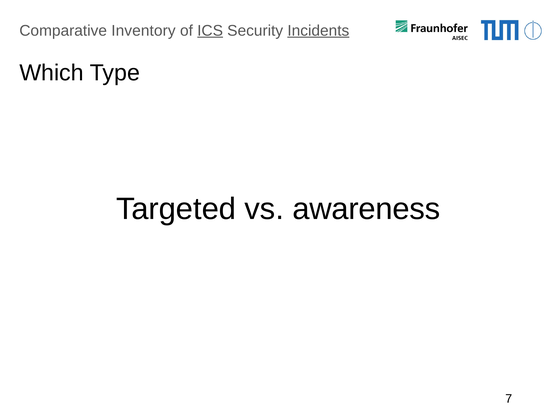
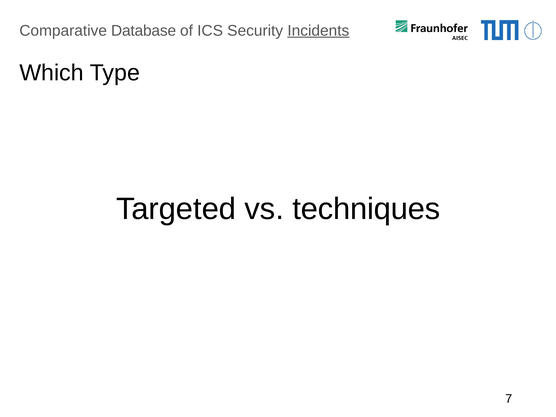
Inventory: Inventory -> Database
ICS underline: present -> none
awareness: awareness -> techniques
